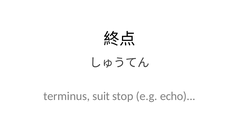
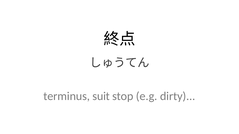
echo: echo -> dirty
